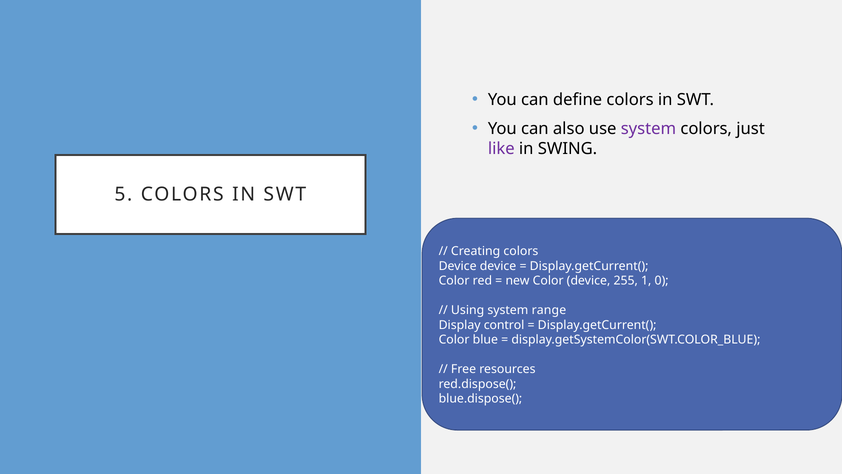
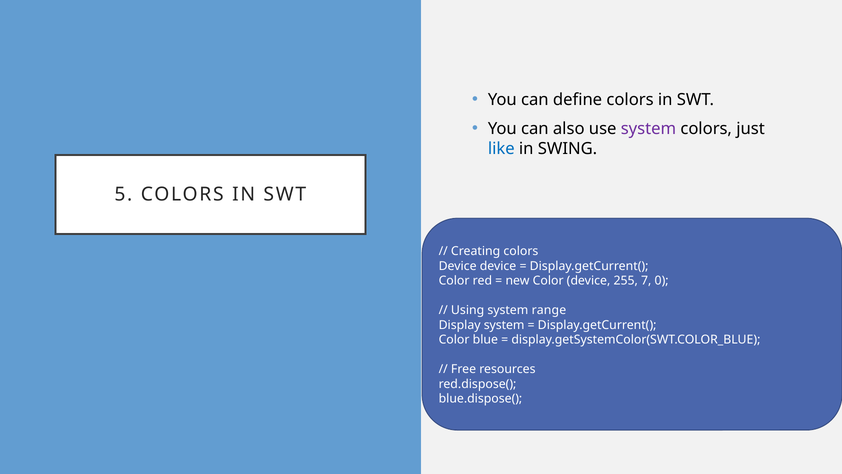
like colour: purple -> blue
1: 1 -> 7
Display control: control -> system
